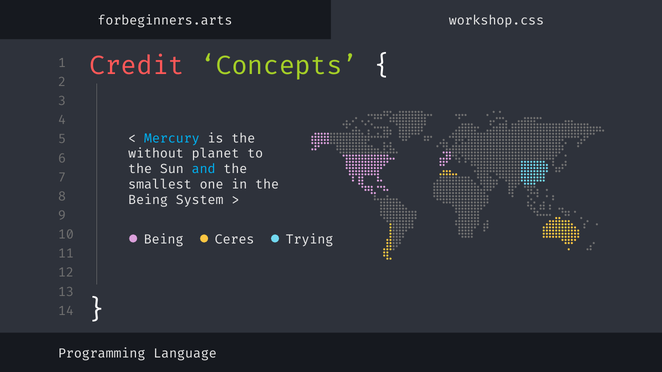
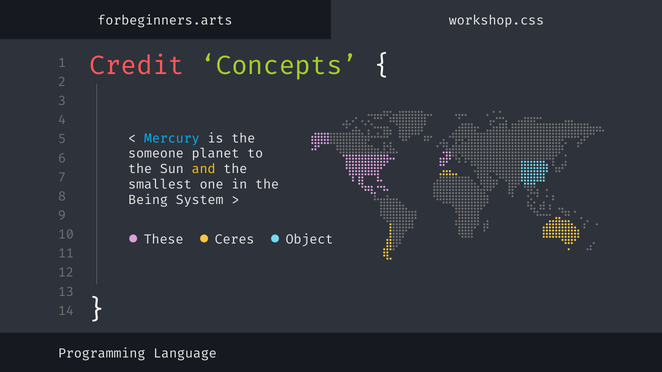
without: without -> someone
and colour: light blue -> yellow
Being at (164, 240): Being -> These
Trying: Trying -> Object
